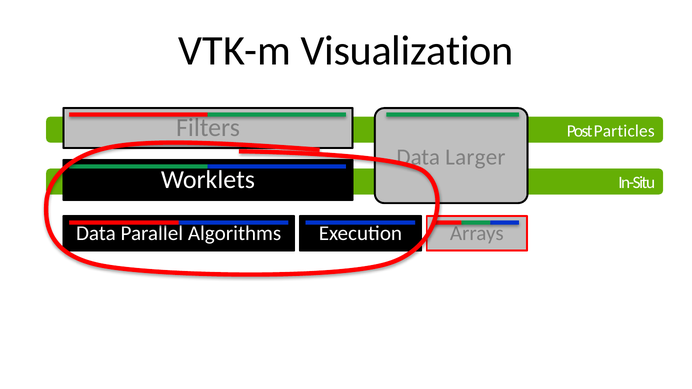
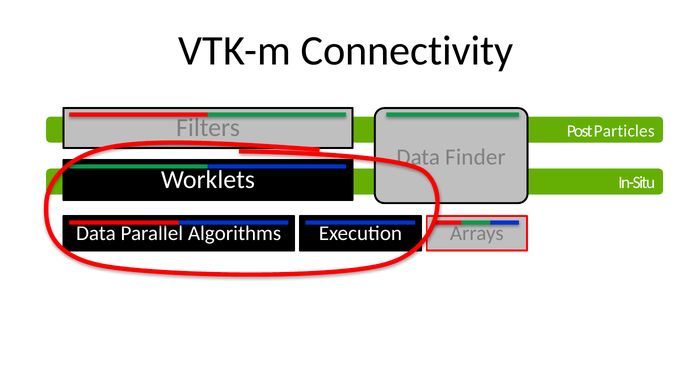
Visualization: Visualization -> Connectivity
Larger: Larger -> Finder
